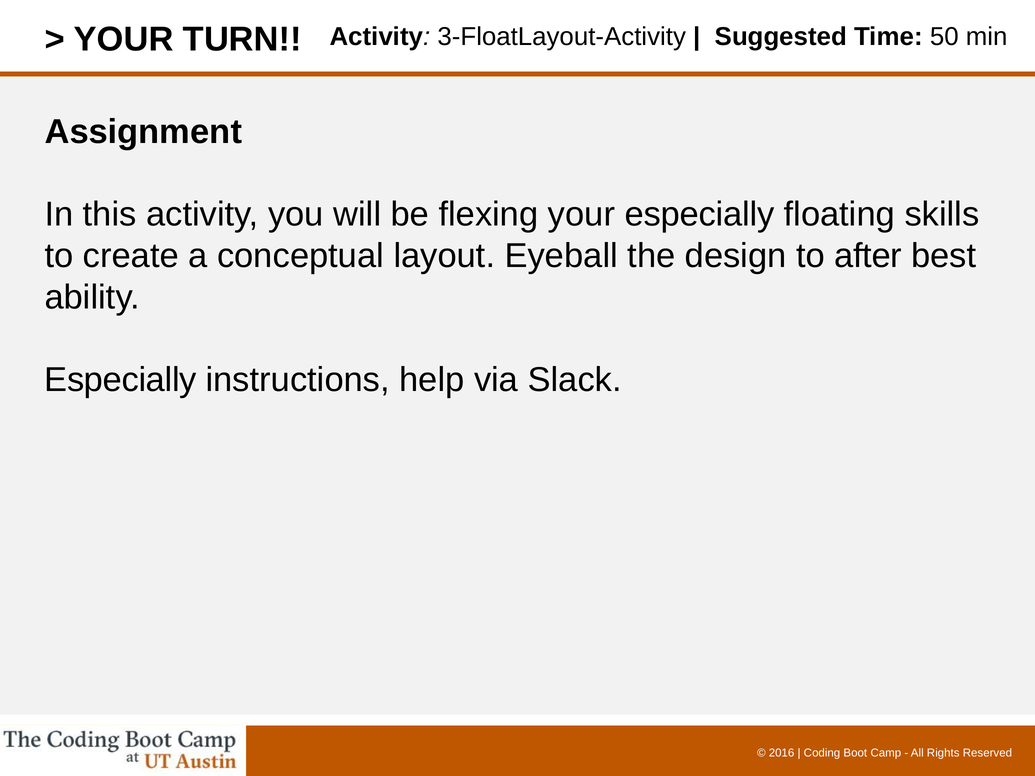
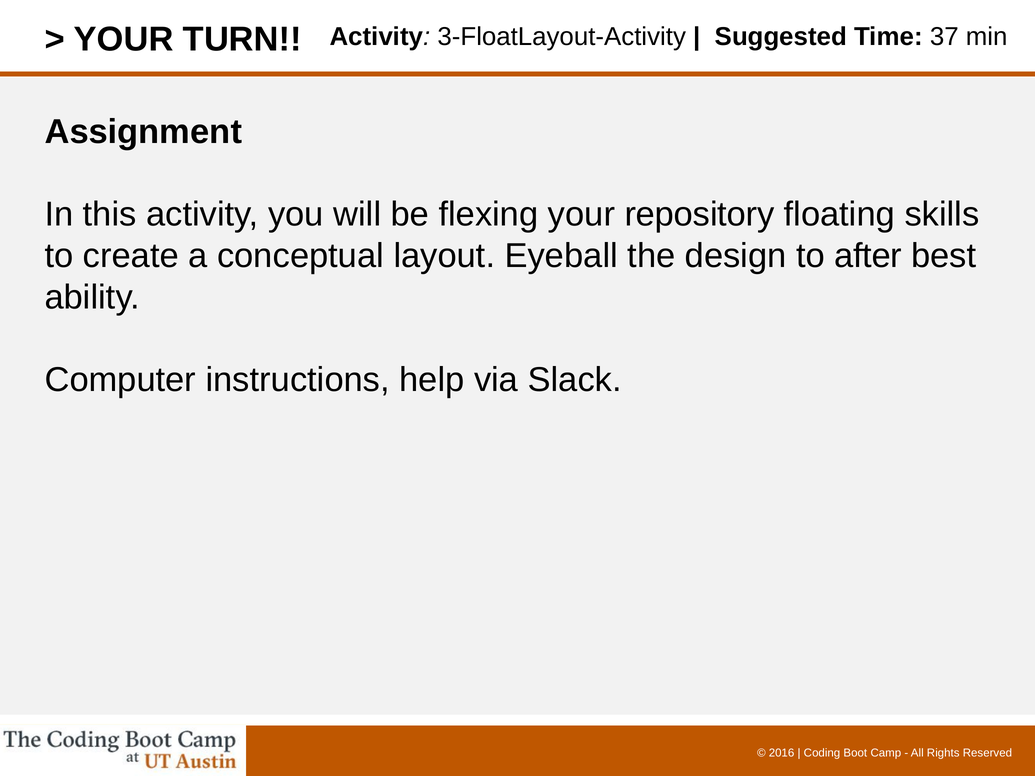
50: 50 -> 37
your especially: especially -> repository
Especially at (120, 380): Especially -> Computer
